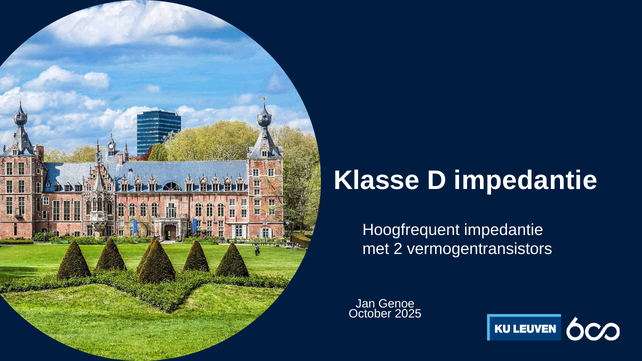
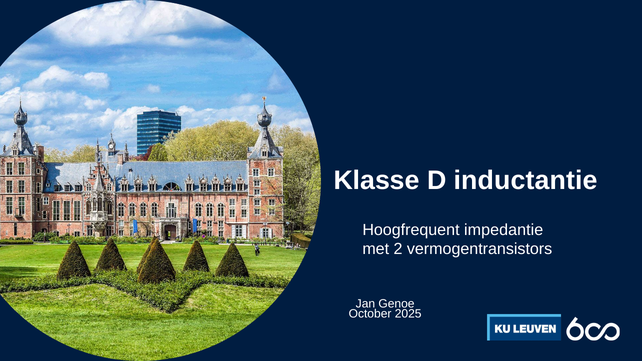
D impedantie: impedantie -> inductantie
